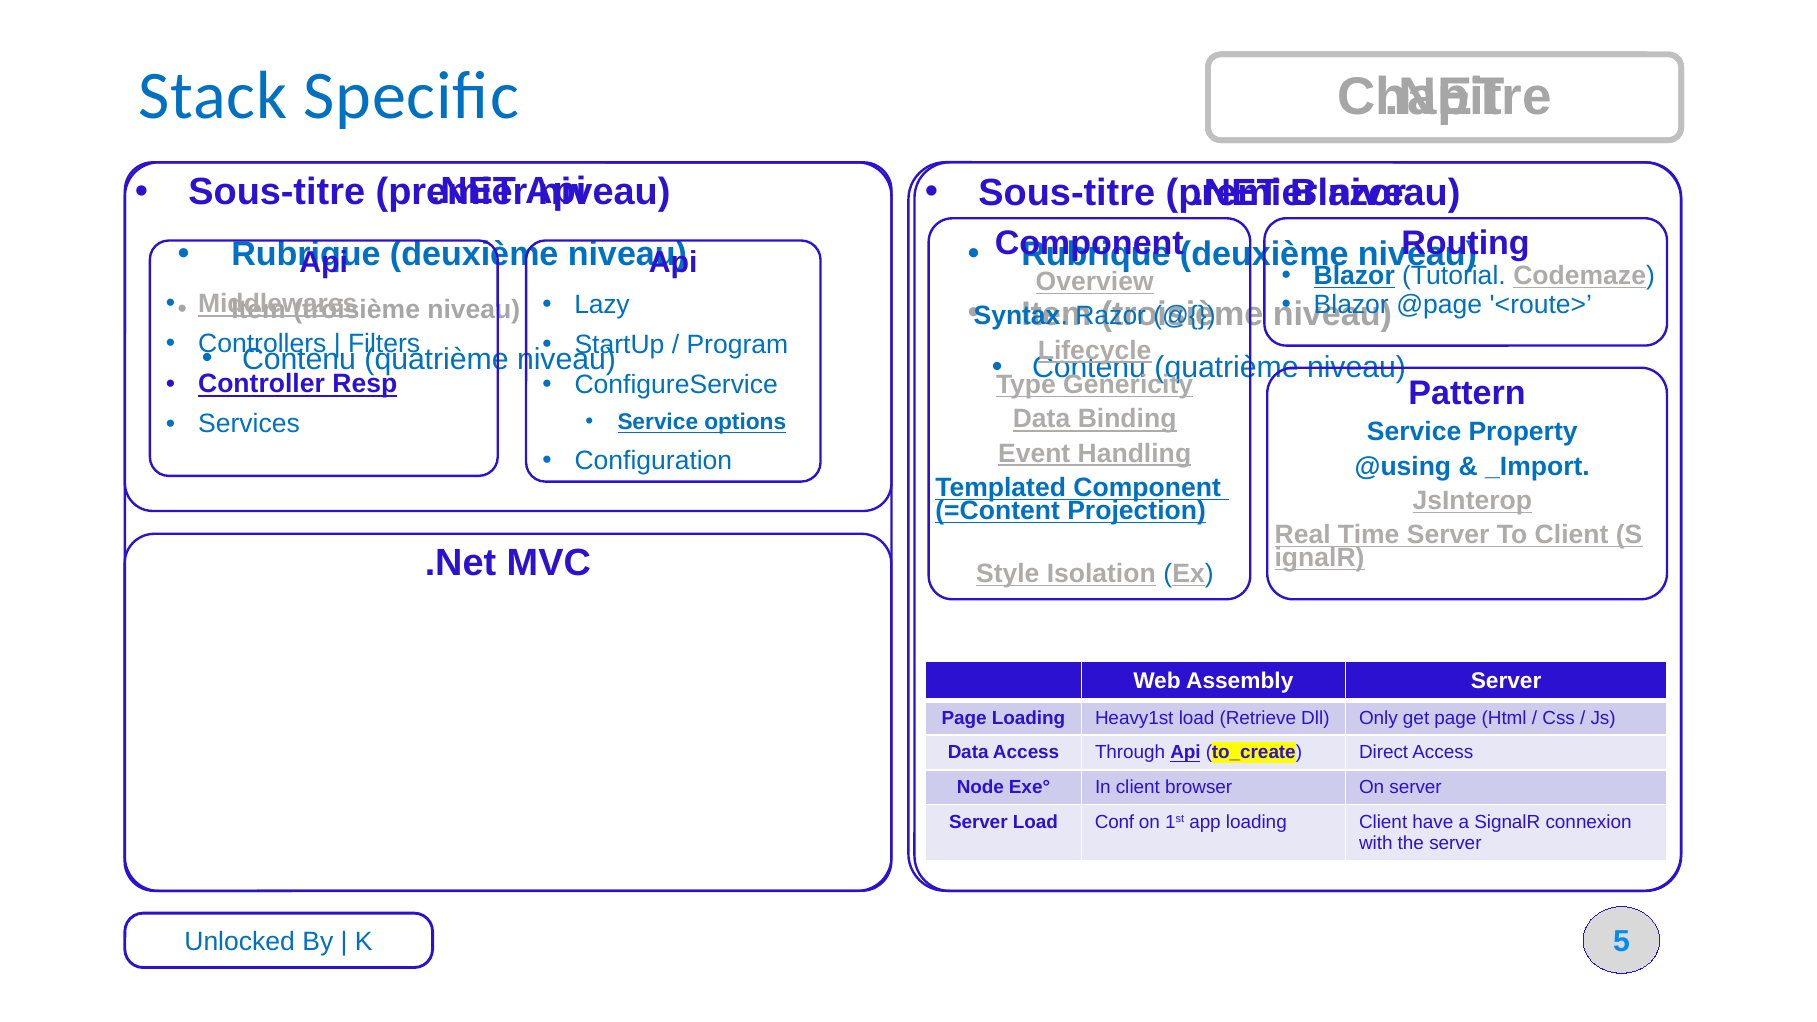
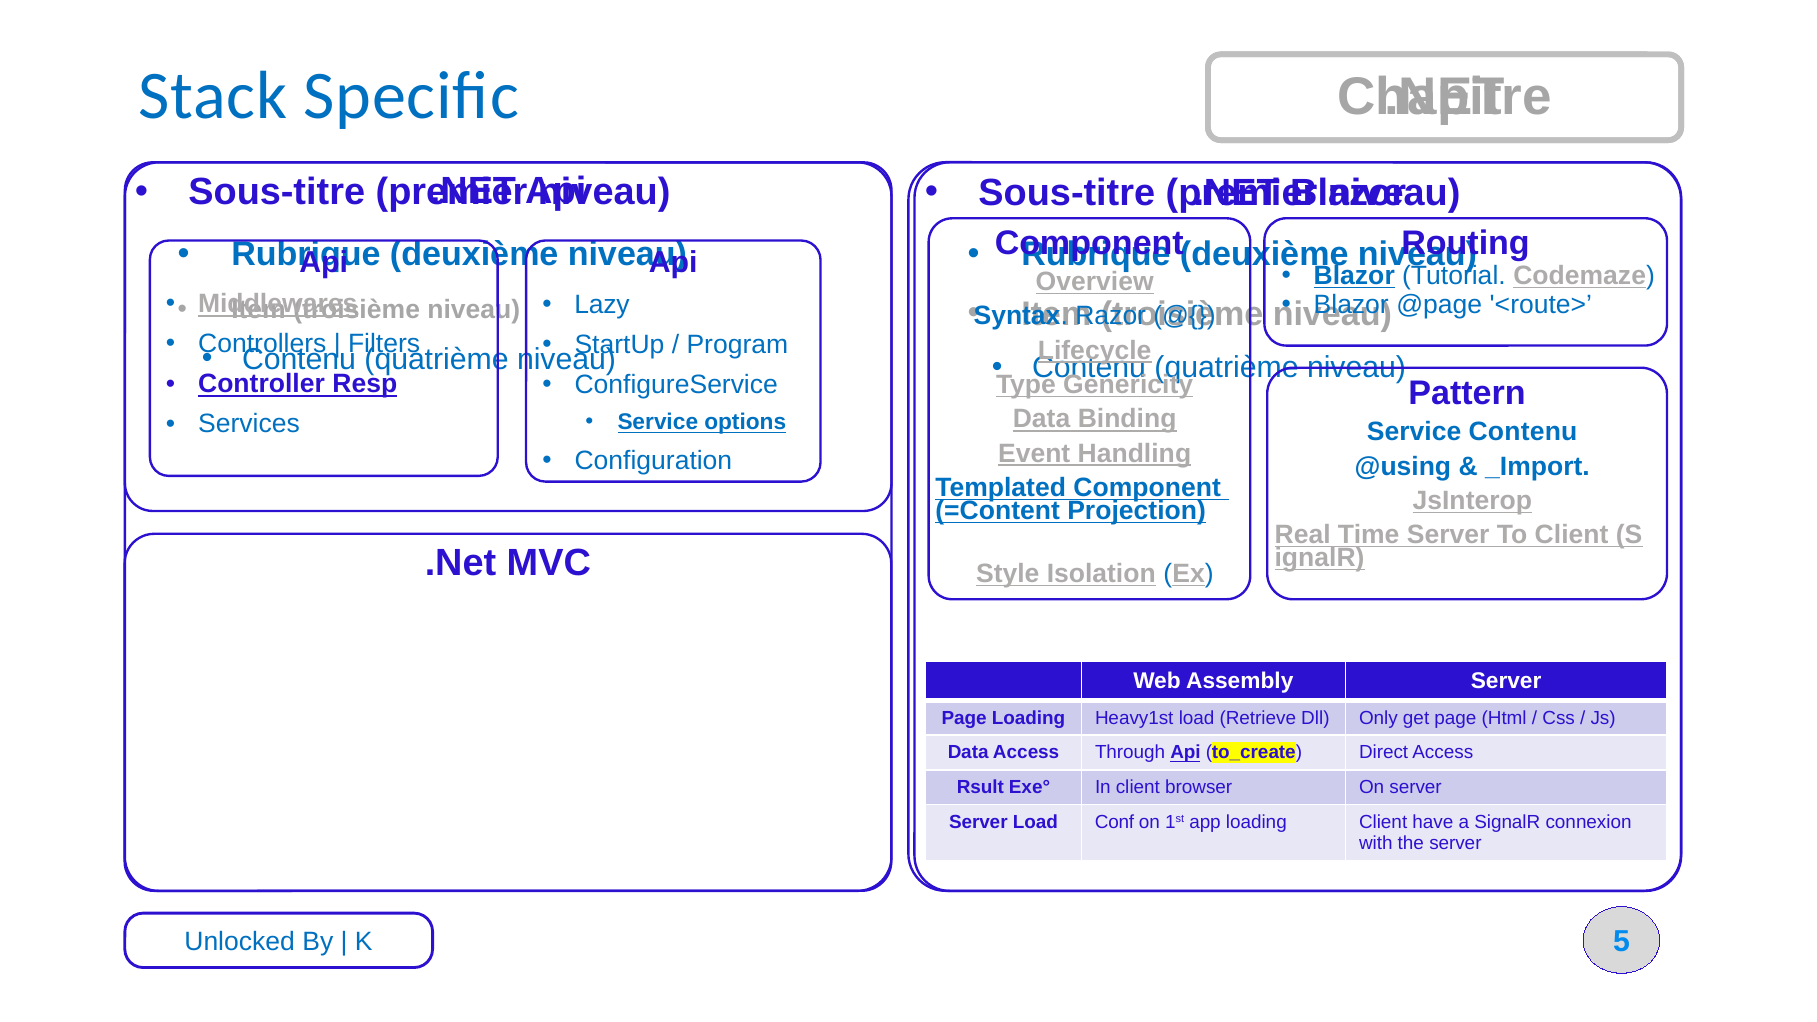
Service Property: Property -> Contenu
Node: Node -> Rsult
